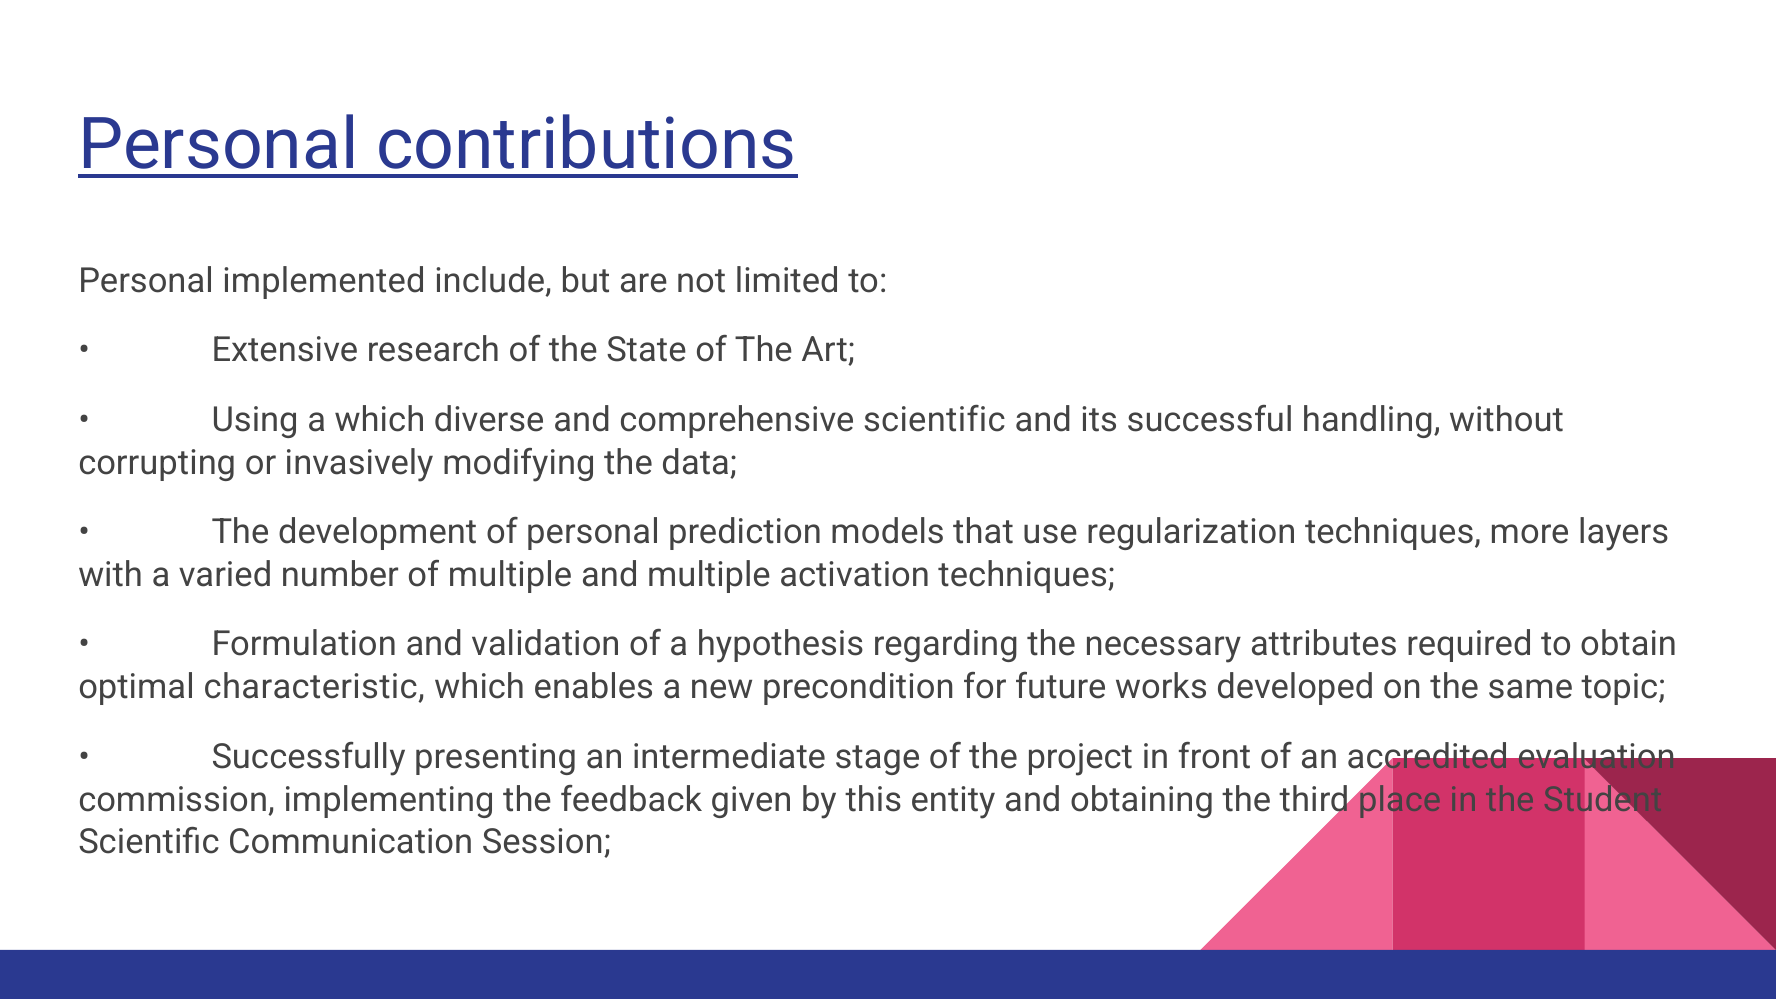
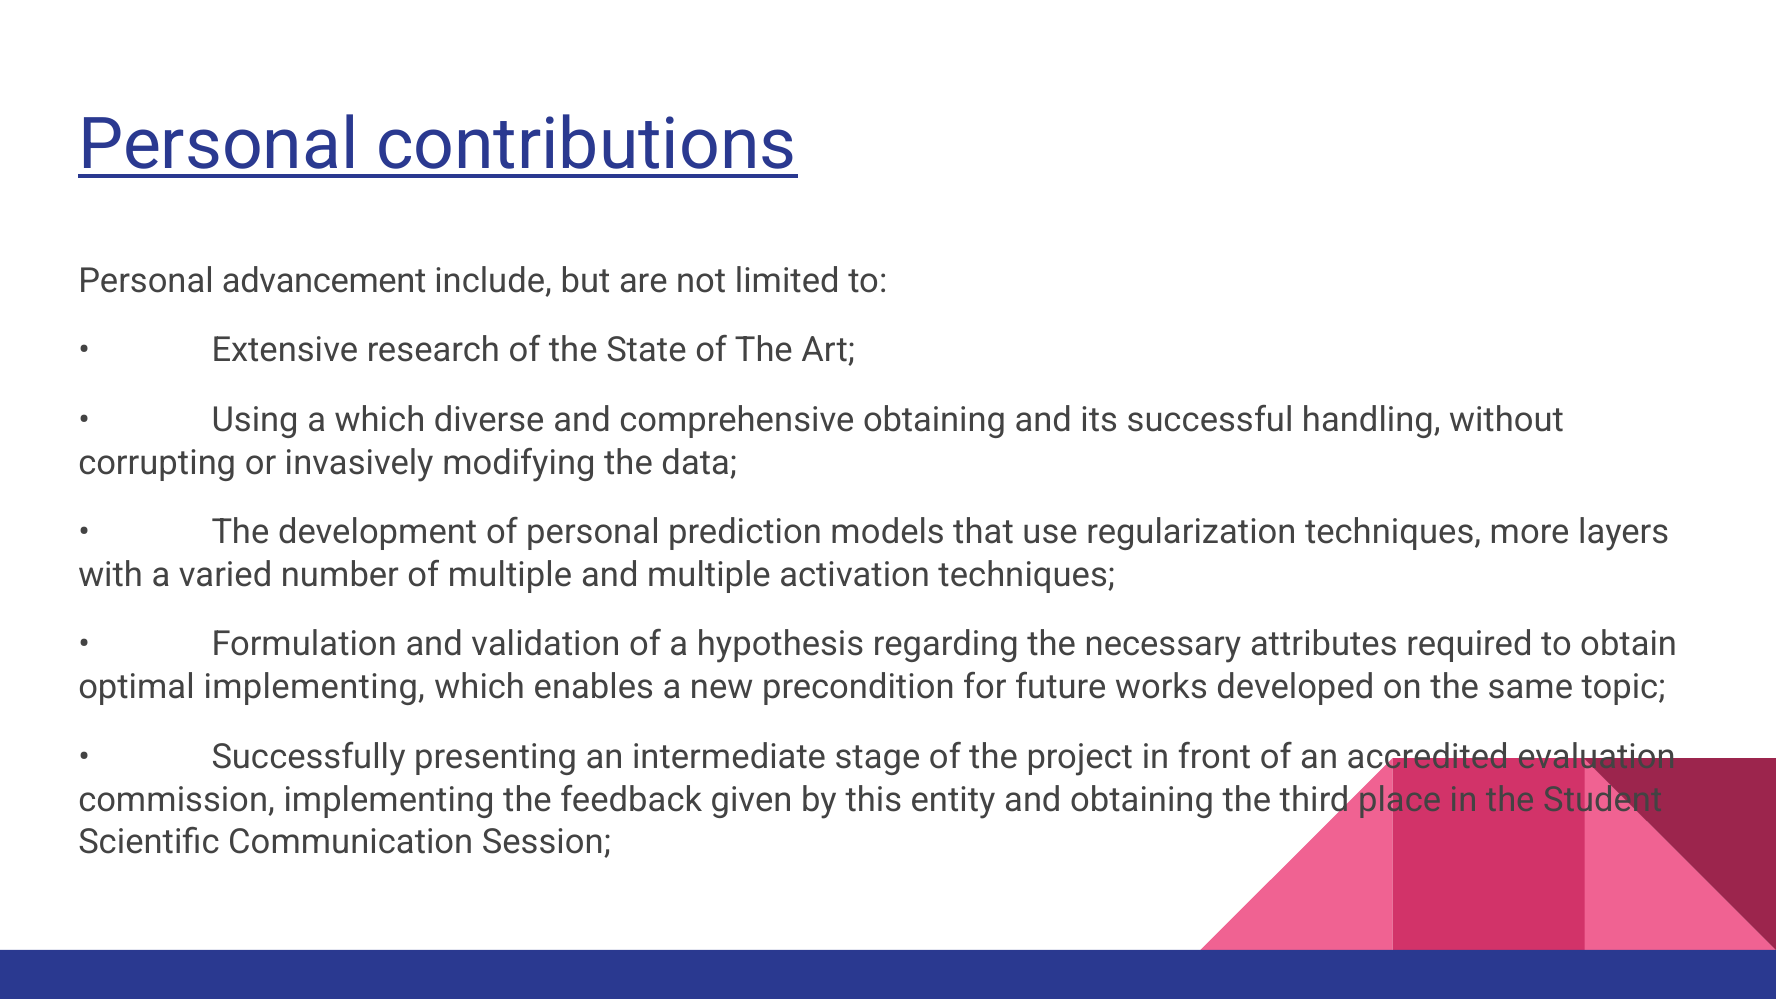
implemented: implemented -> advancement
comprehensive scientific: scientific -> obtaining
optimal characteristic: characteristic -> implementing
